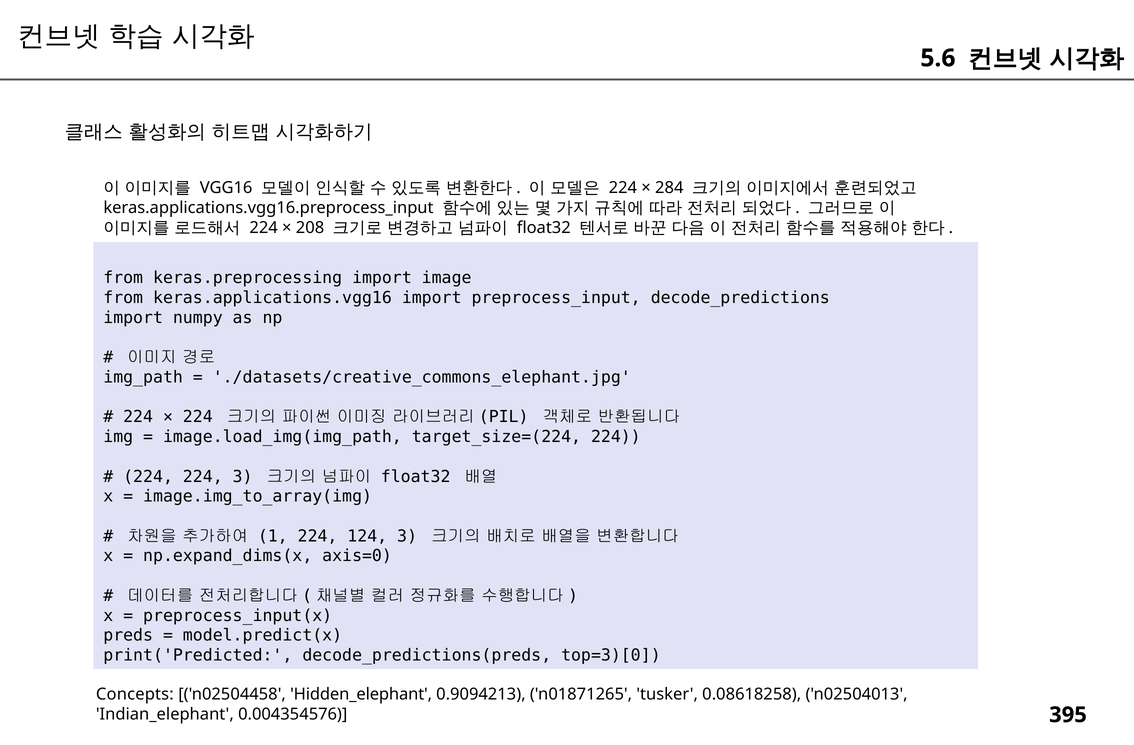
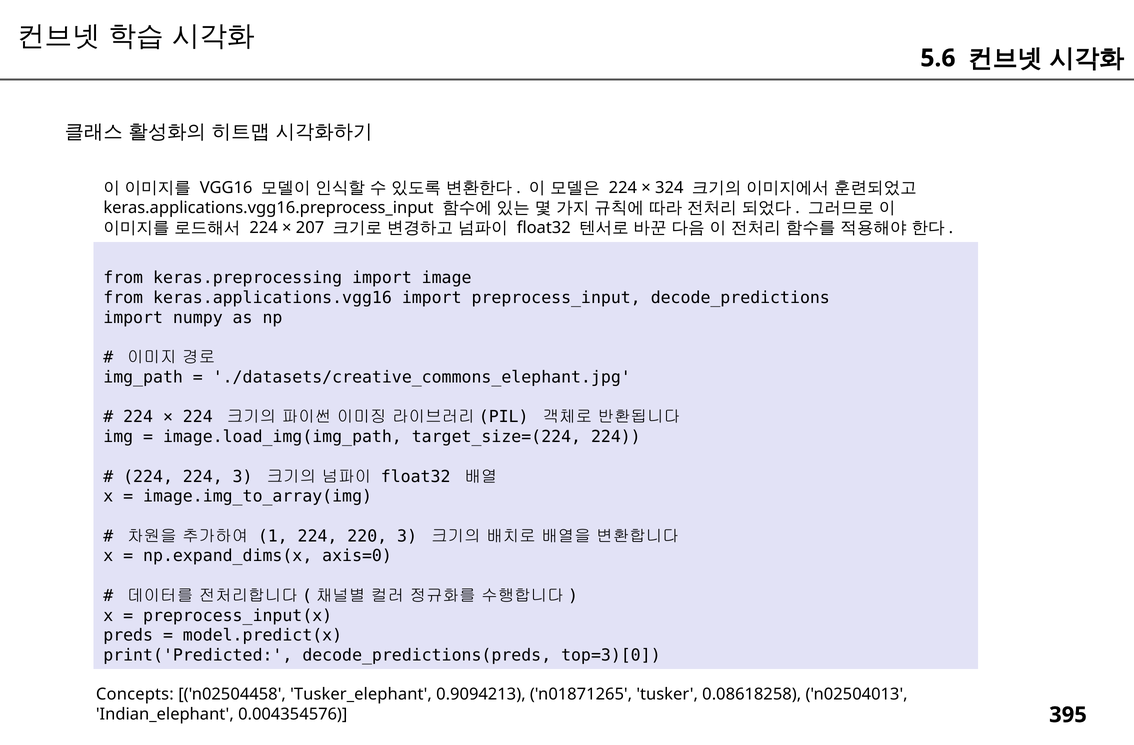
284: 284 -> 324
208: 208 -> 207
124: 124 -> 220
Hidden_elephant: Hidden_elephant -> Tusker_elephant
